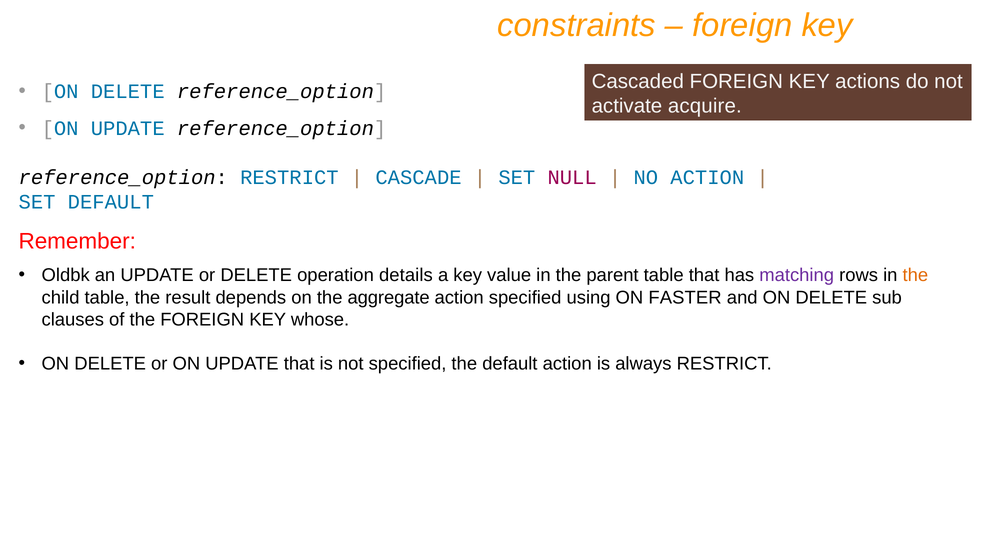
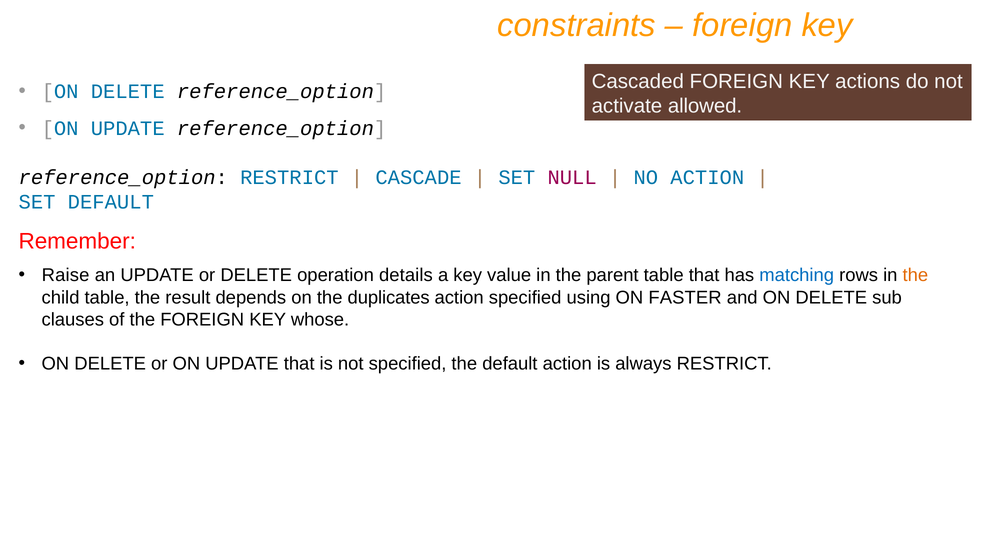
acquire: acquire -> allowed
Oldbk: Oldbk -> Raise
matching colour: purple -> blue
aggregate: aggregate -> duplicates
